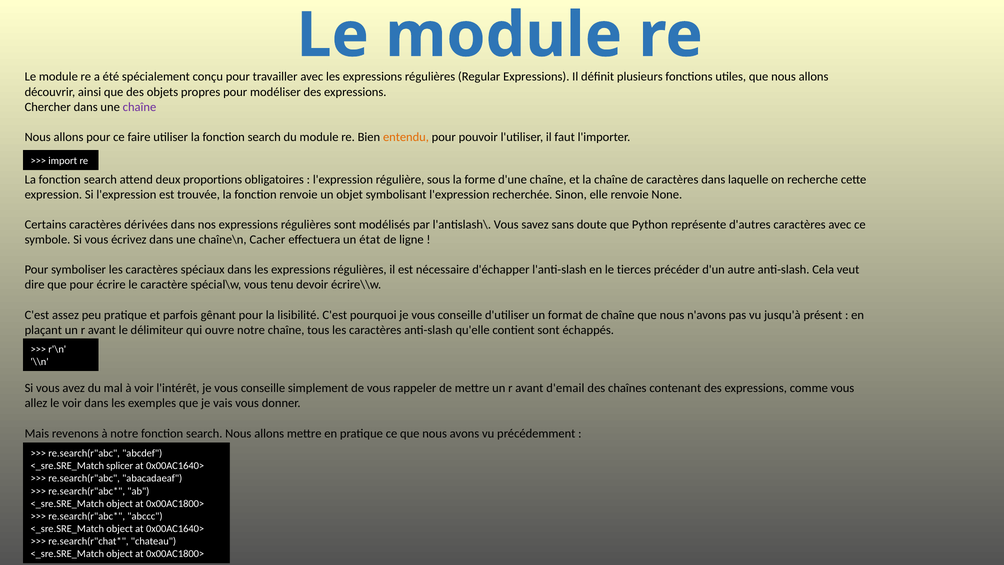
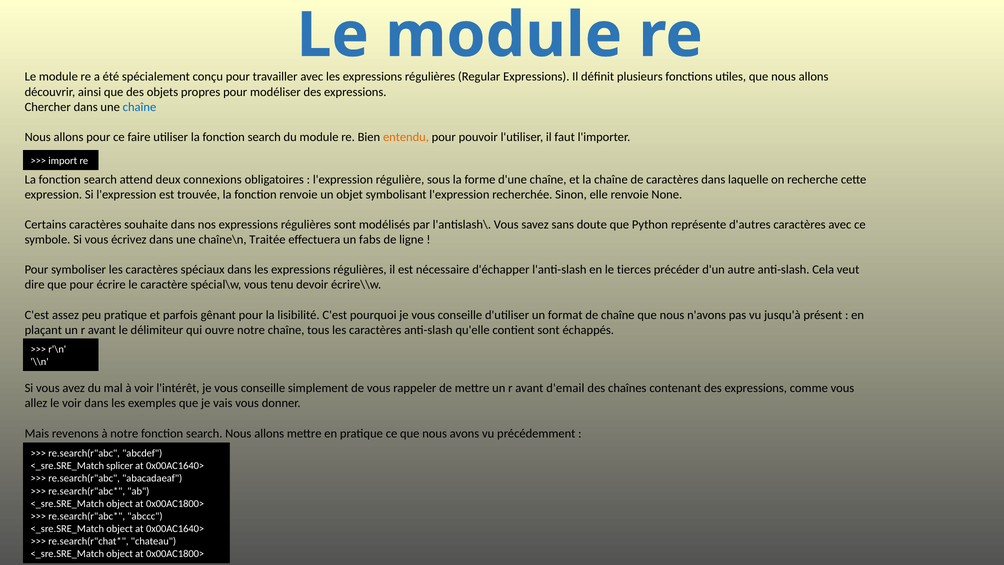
chaîne at (140, 107) colour: purple -> blue
proportions: proportions -> connexions
dérivées: dérivées -> souhaite
Cacher: Cacher -> Traitée
état: état -> fabs
